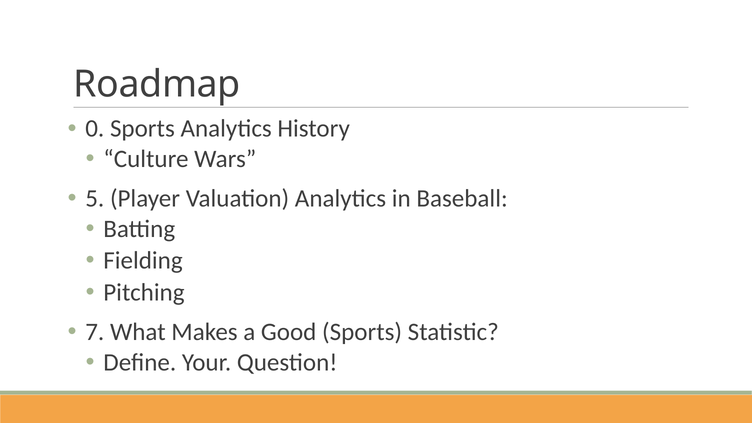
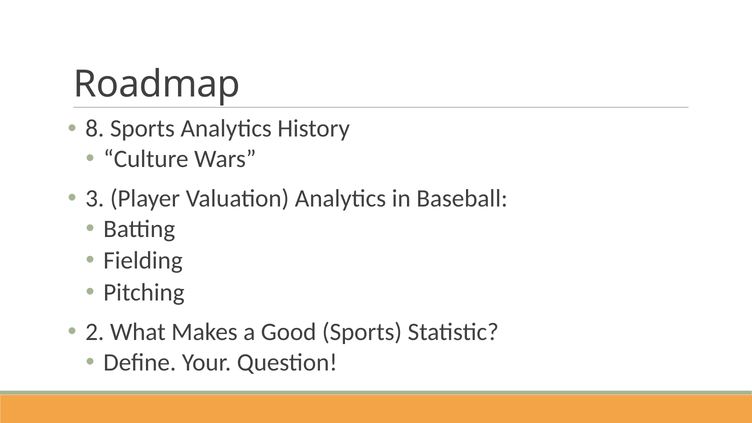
0: 0 -> 8
5: 5 -> 3
7: 7 -> 2
